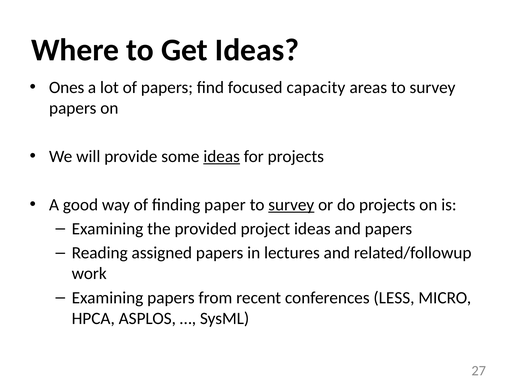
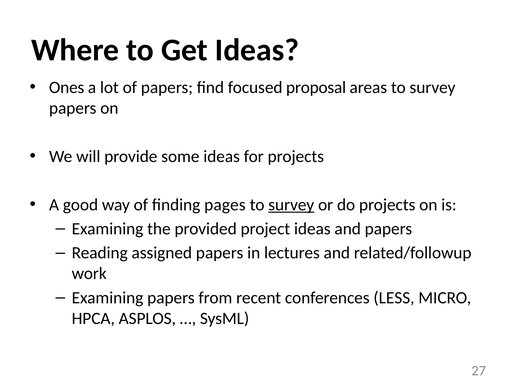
capacity: capacity -> proposal
ideas at (222, 156) underline: present -> none
paper: paper -> pages
